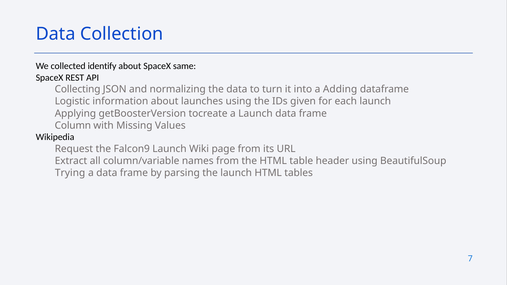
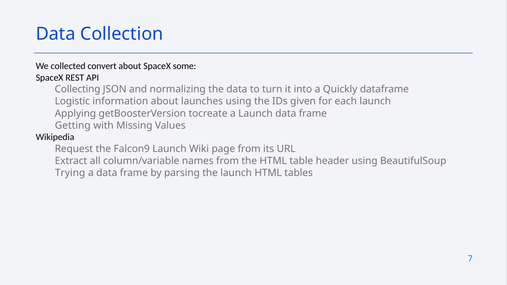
identify: identify -> convert
same: same -> some
Adding: Adding -> Quickly
Column: Column -> Getting
